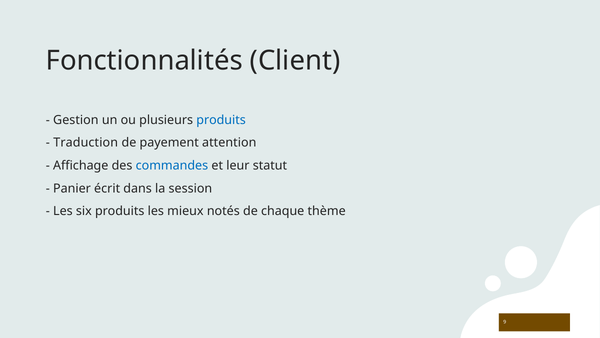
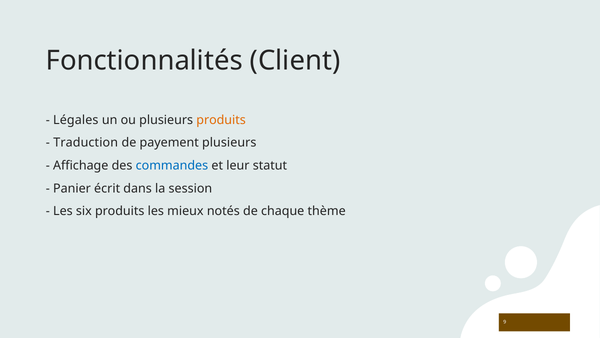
Gestion: Gestion -> Légales
produits at (221, 120) colour: blue -> orange
payement attention: attention -> plusieurs
